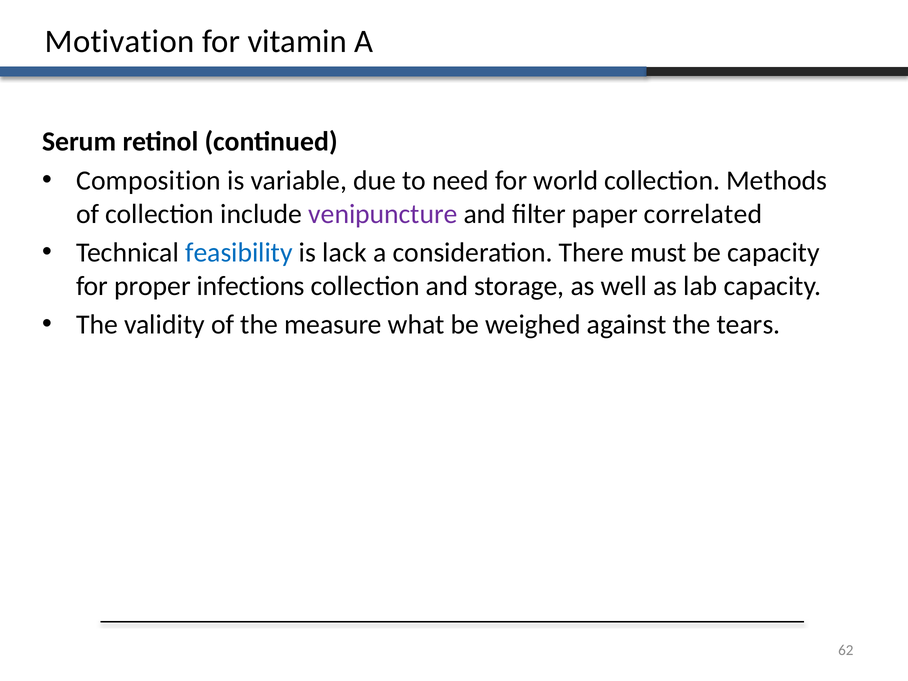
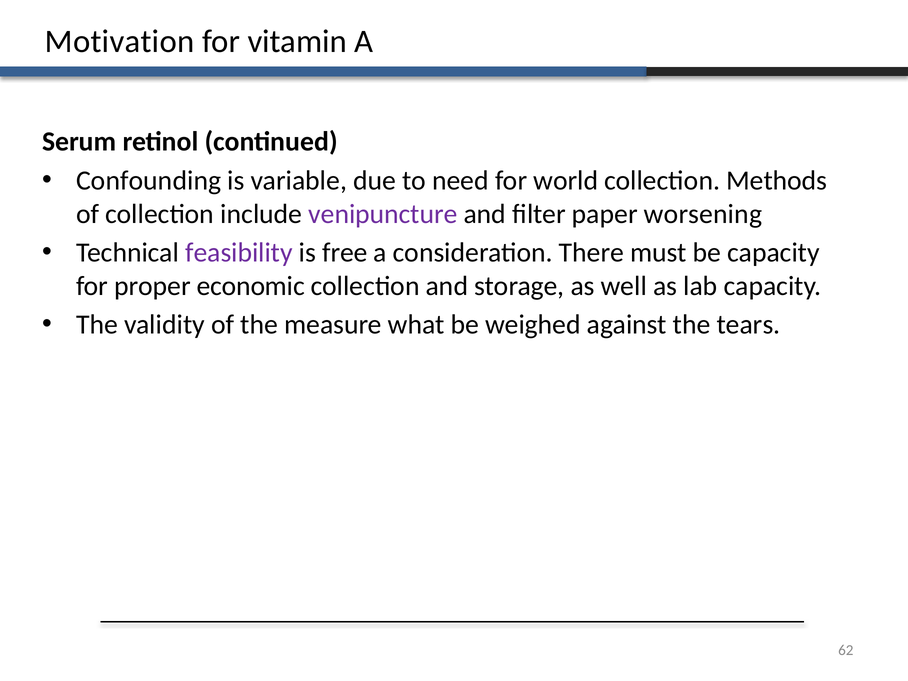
Composition: Composition -> Confounding
correlated: correlated -> worsening
feasibility colour: blue -> purple
lack: lack -> free
infections: infections -> economic
